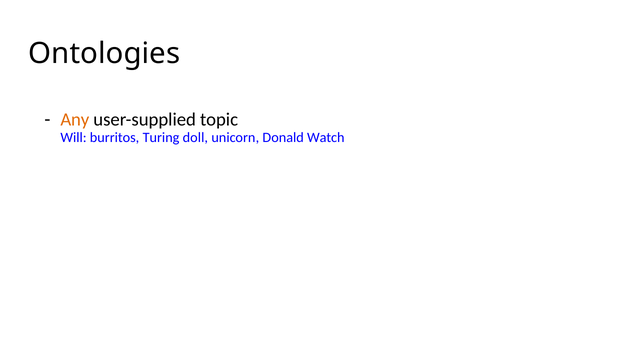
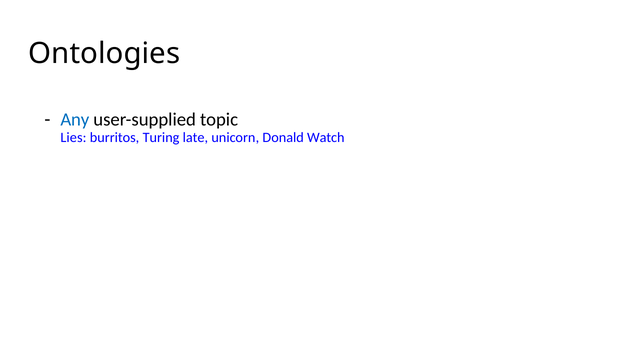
Any colour: orange -> blue
Will: Will -> Lies
doll: doll -> late
